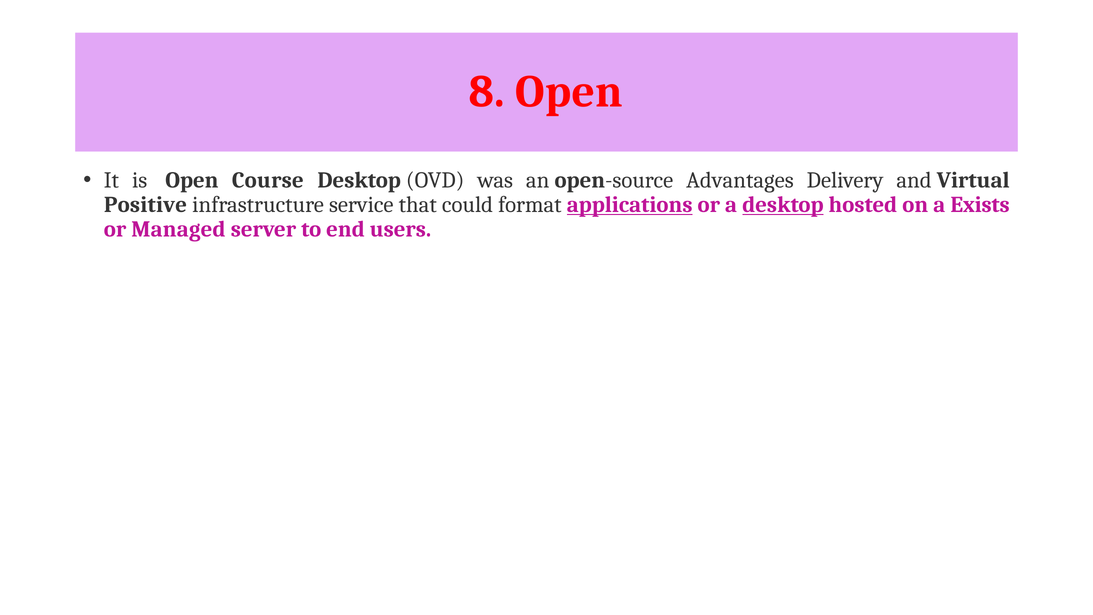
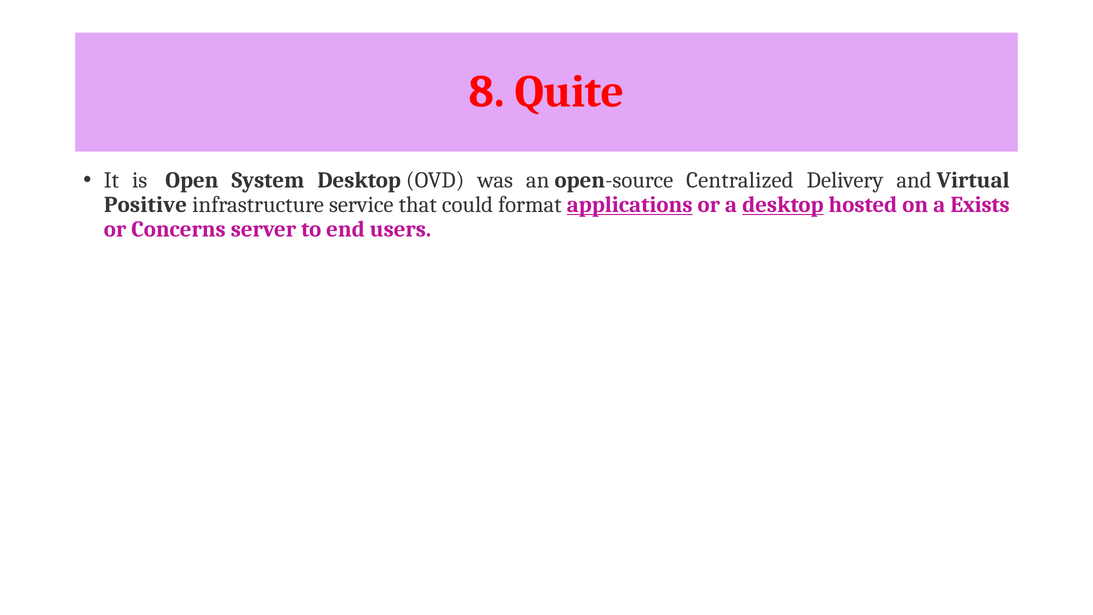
8 Open: Open -> Quite
Course: Course -> System
Advantages: Advantages -> Centralized
Managed: Managed -> Concerns
